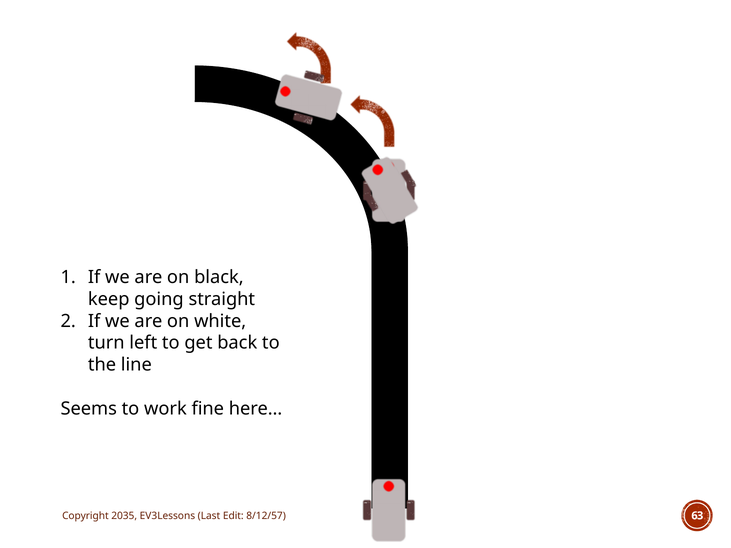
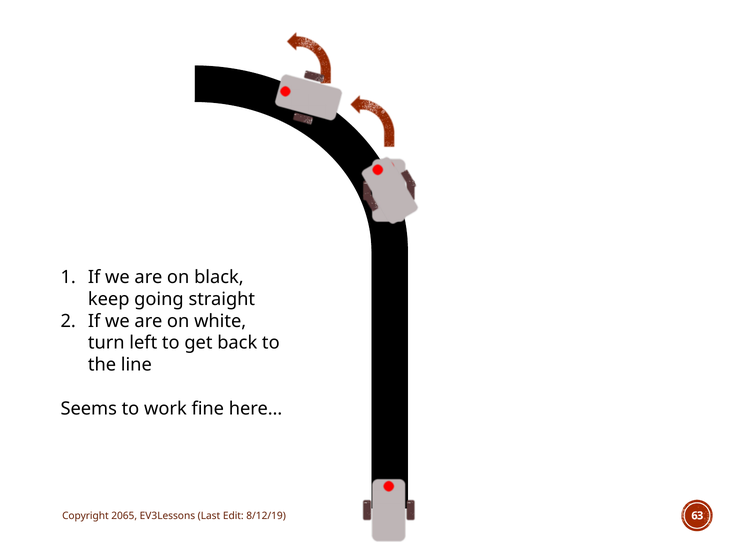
2035: 2035 -> 2065
8/12/57: 8/12/57 -> 8/12/19
